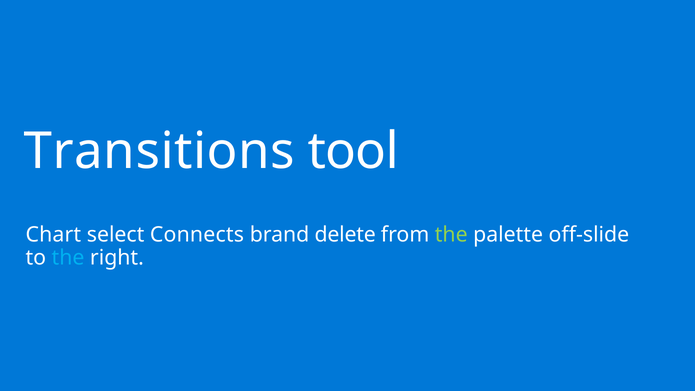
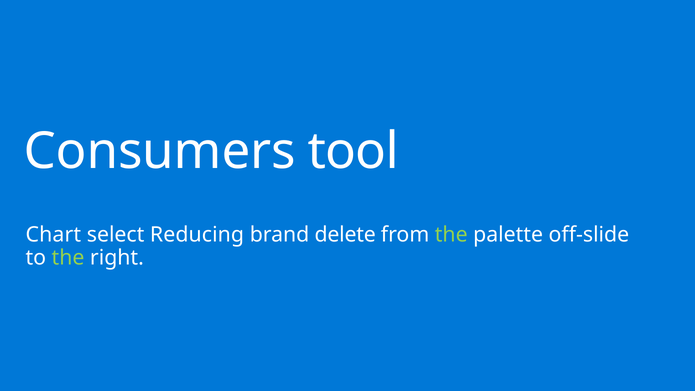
Transitions: Transitions -> Consumers
Connects: Connects -> Reducing
the at (68, 258) colour: light blue -> light green
